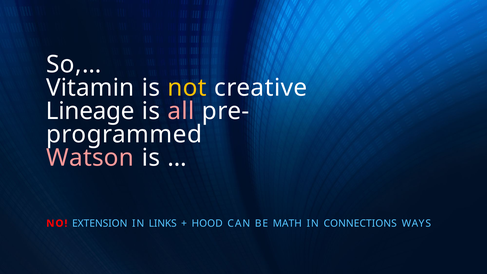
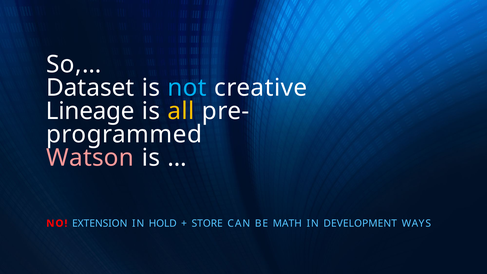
Vitamin: Vitamin -> Dataset
not colour: yellow -> light blue
all colour: pink -> yellow
LINKS: LINKS -> HOLD
HOOD: HOOD -> STORE
CONNECTIONS: CONNECTIONS -> DEVELOPMENT
